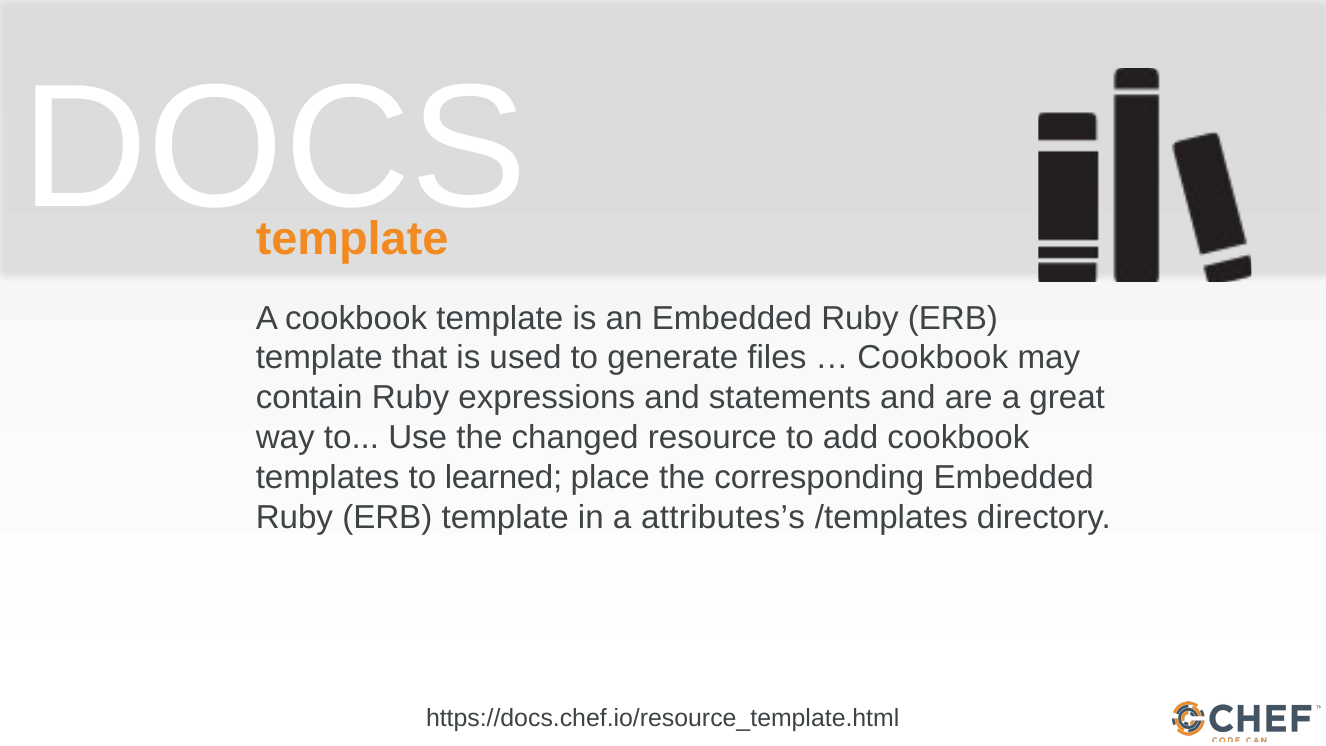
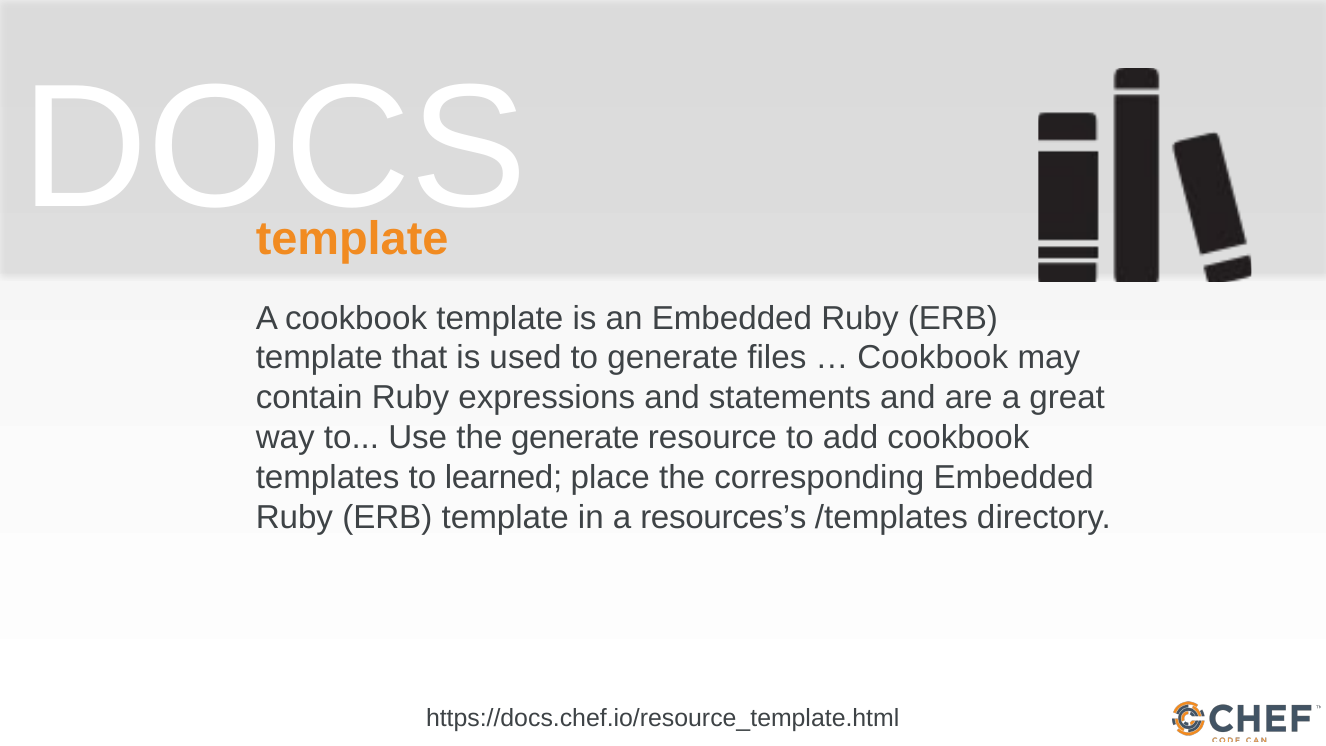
the changed: changed -> generate
attributes’s: attributes’s -> resources’s
